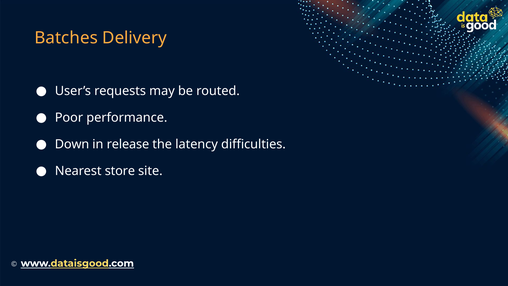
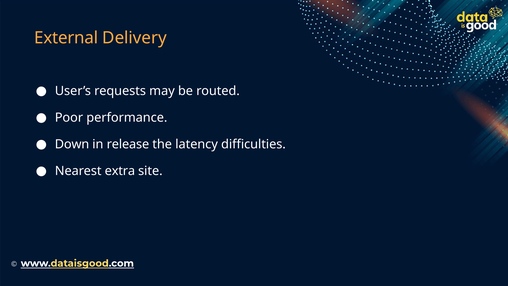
Batches: Batches -> External
store: store -> extra
